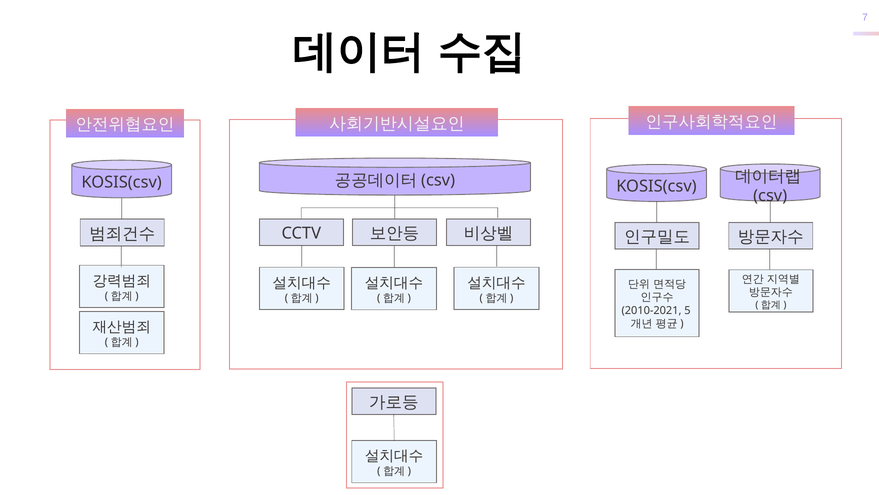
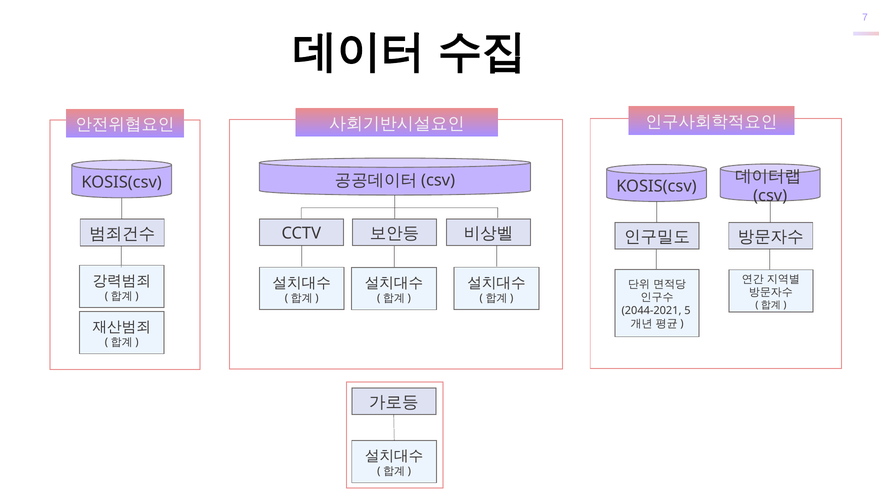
2010-2021: 2010-2021 -> 2044-2021
